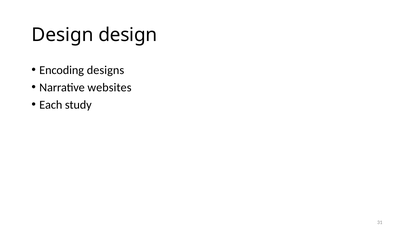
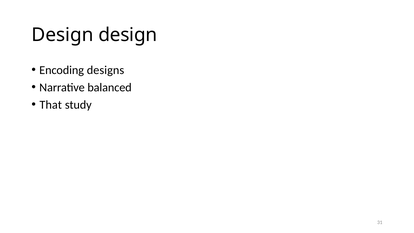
websites: websites -> balanced
Each: Each -> That
